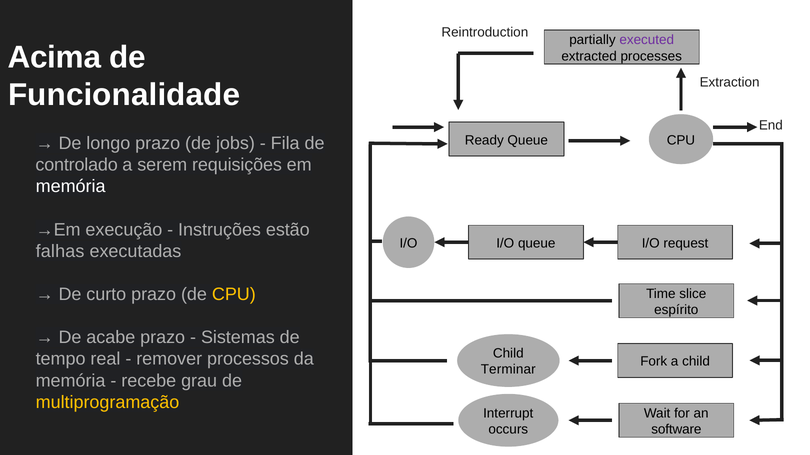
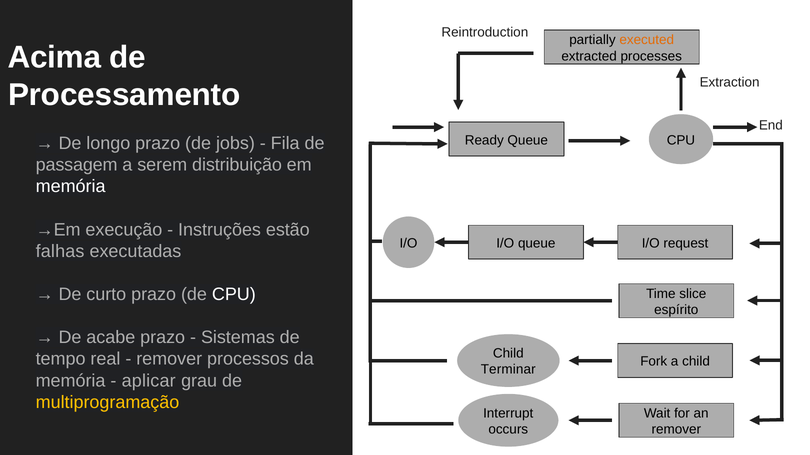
executed colour: purple -> orange
Funcionalidade: Funcionalidade -> Processamento
controlado: controlado -> passagem
requisições: requisições -> distribuição
CPU at (234, 295) colour: yellow -> white
recebe: recebe -> aplicar
software at (676, 430): software -> remover
